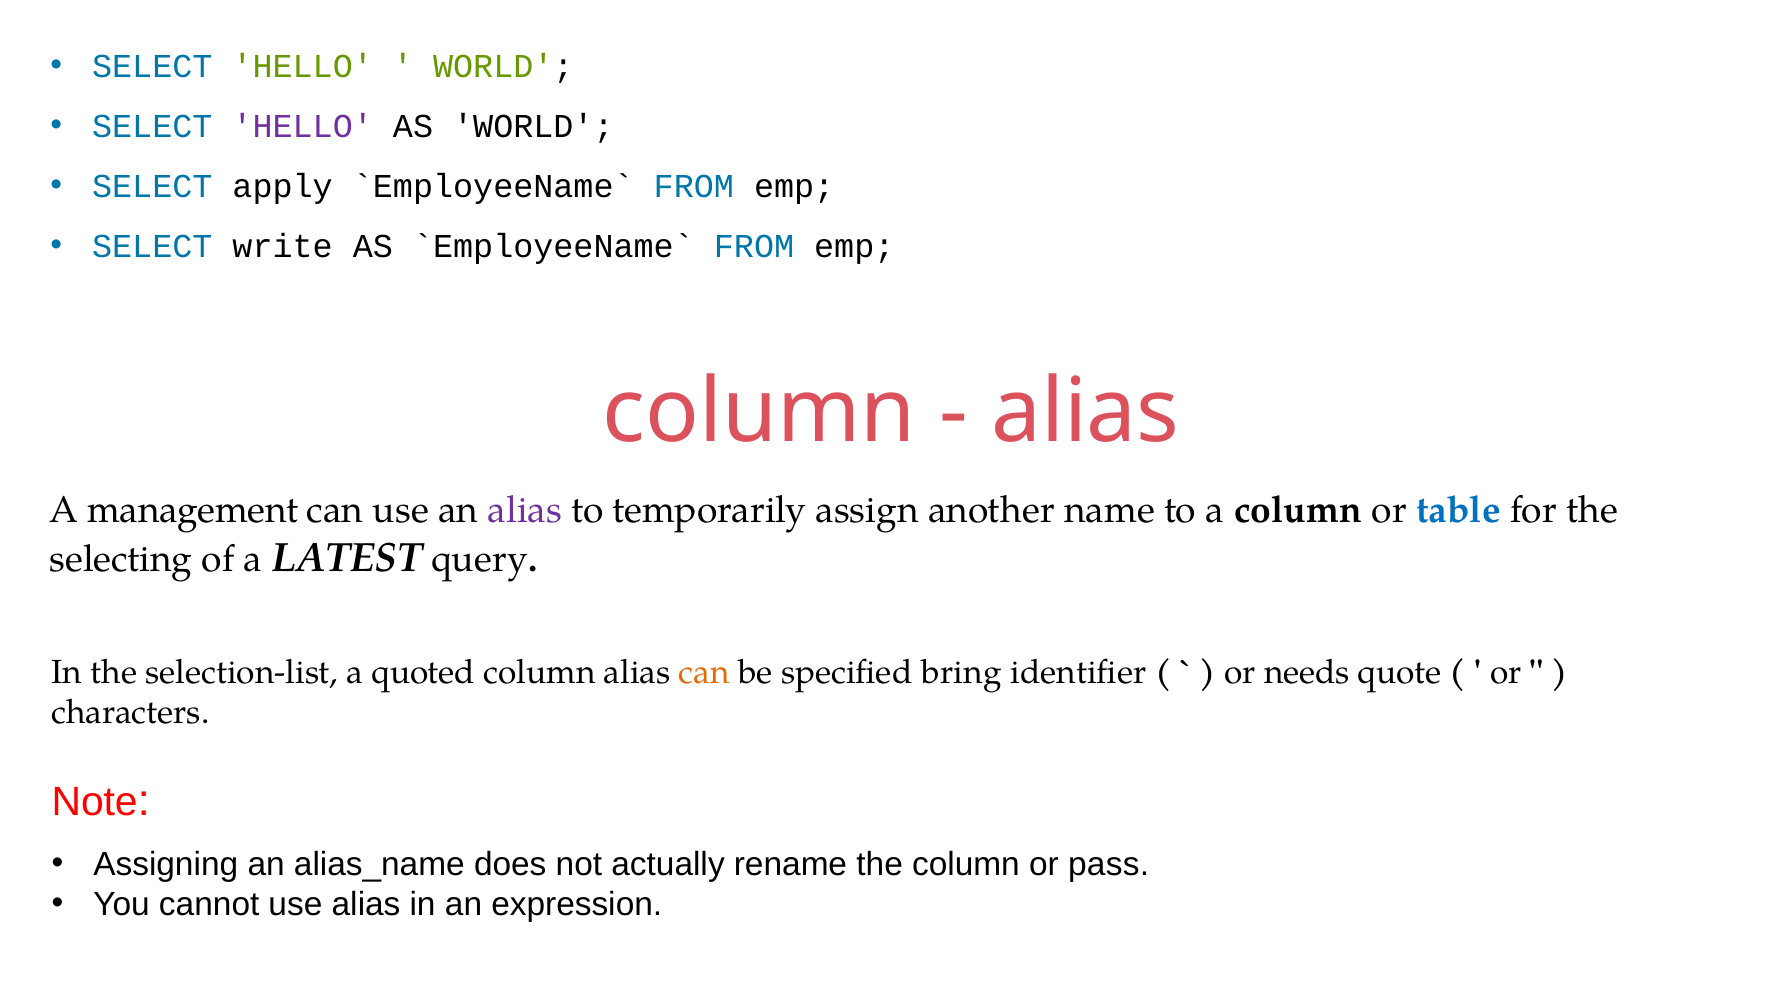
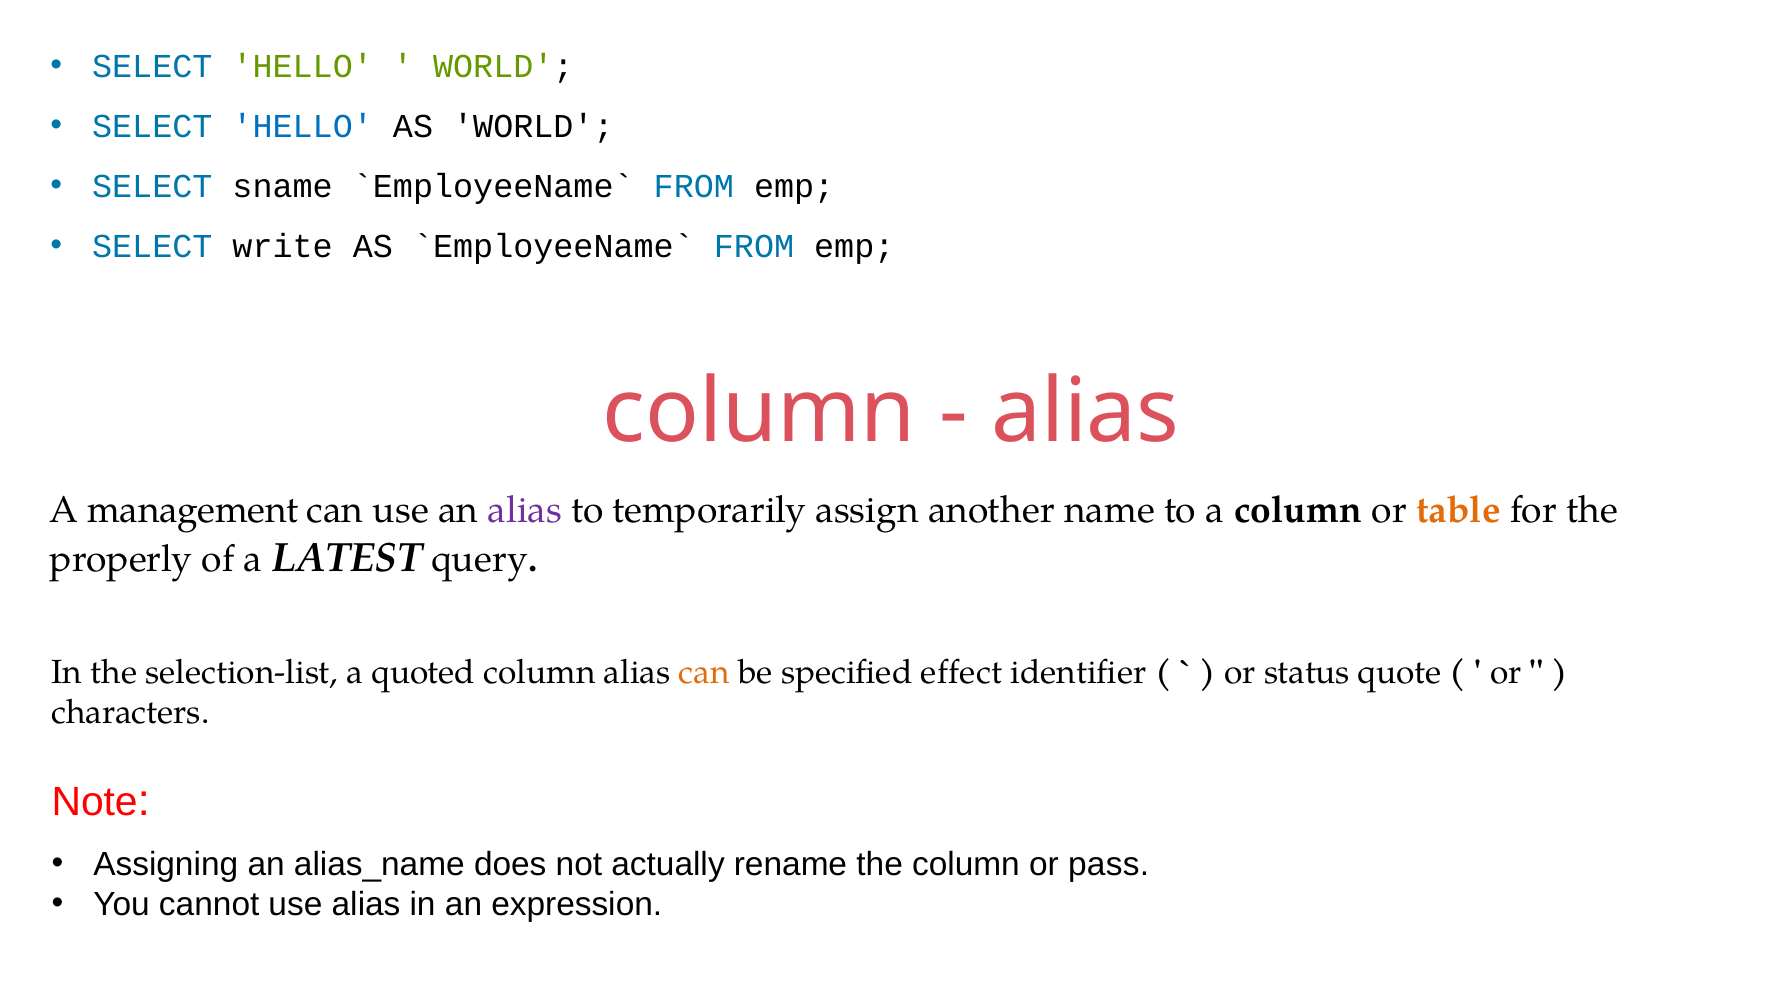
HELLO at (303, 126) colour: purple -> blue
apply: apply -> sname
table colour: blue -> orange
selecting: selecting -> properly
bring: bring -> effect
needs: needs -> status
